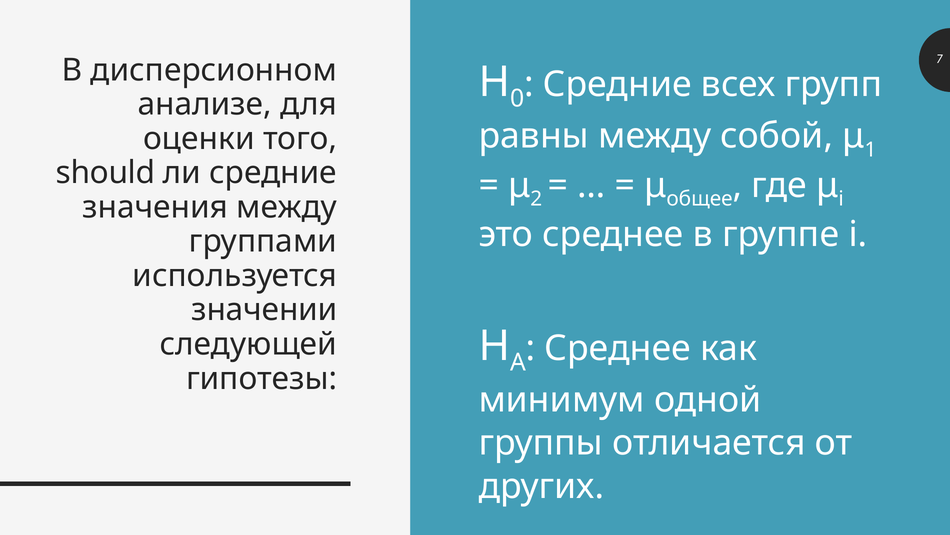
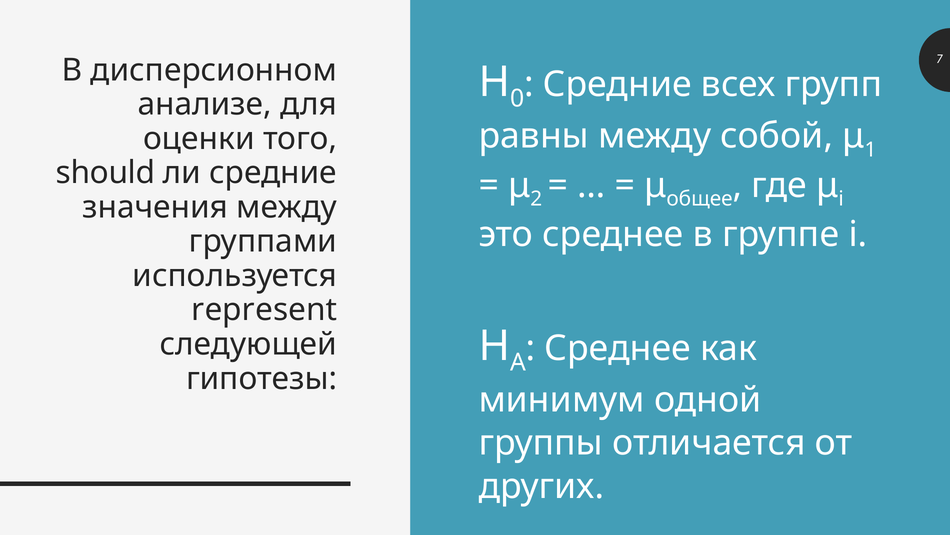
значении: значении -> represent
